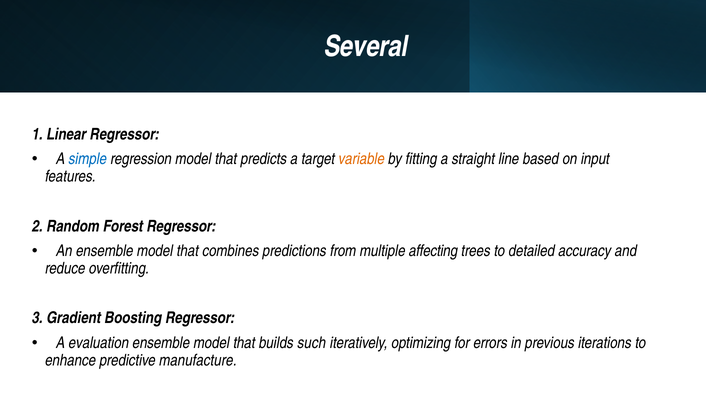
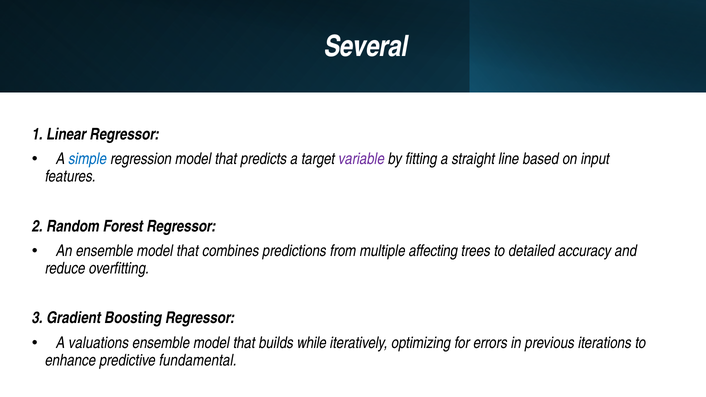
variable colour: orange -> purple
evaluation: evaluation -> valuations
such: such -> while
manufacture: manufacture -> fundamental
